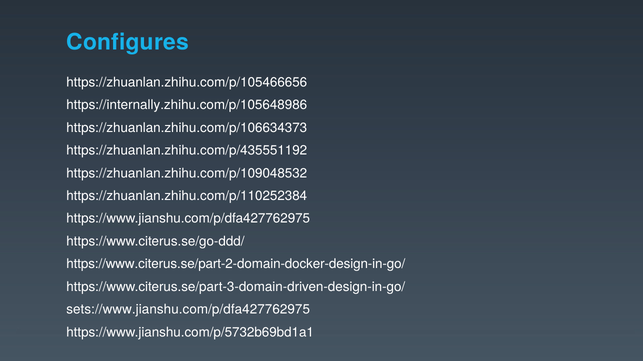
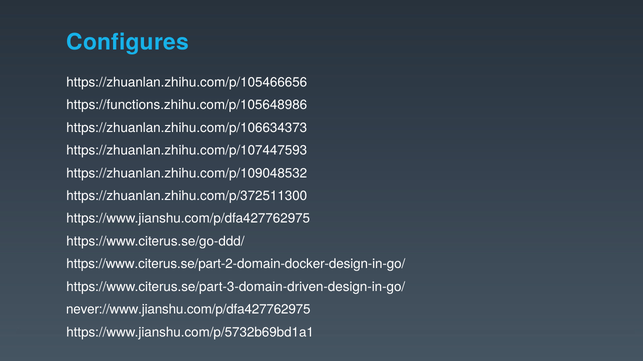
https://internally.zhihu.com/p/105648986: https://internally.zhihu.com/p/105648986 -> https://functions.zhihu.com/p/105648986
https://zhuanlan.zhihu.com/p/435551192: https://zhuanlan.zhihu.com/p/435551192 -> https://zhuanlan.zhihu.com/p/107447593
https://zhuanlan.zhihu.com/p/110252384: https://zhuanlan.zhihu.com/p/110252384 -> https://zhuanlan.zhihu.com/p/372511300
sets://www.jianshu.com/p/dfa427762975: sets://www.jianshu.com/p/dfa427762975 -> never://www.jianshu.com/p/dfa427762975
